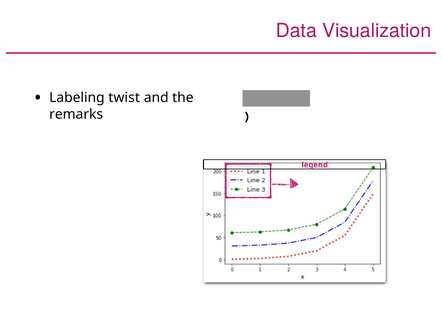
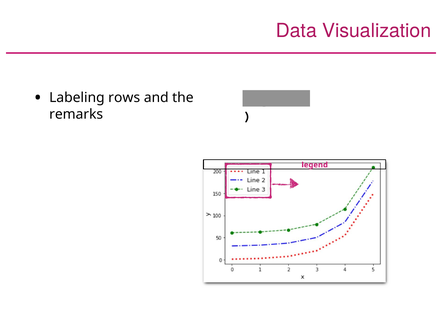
twist: twist -> rows
